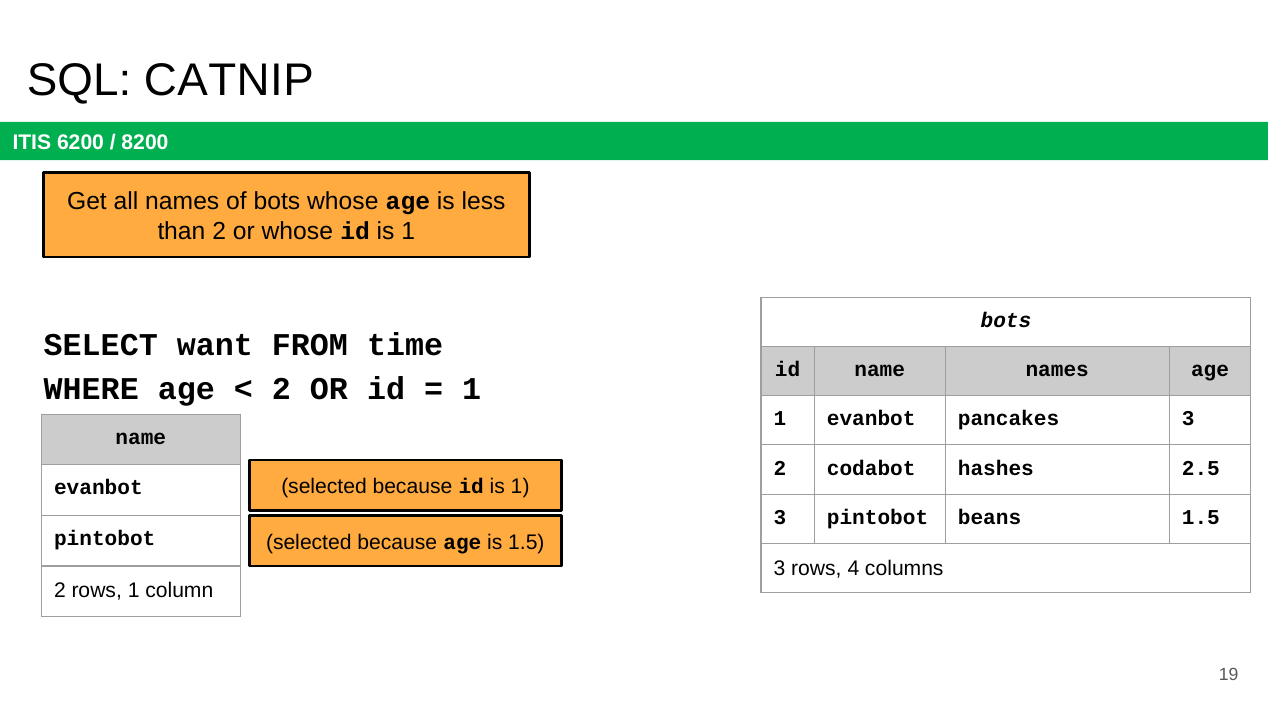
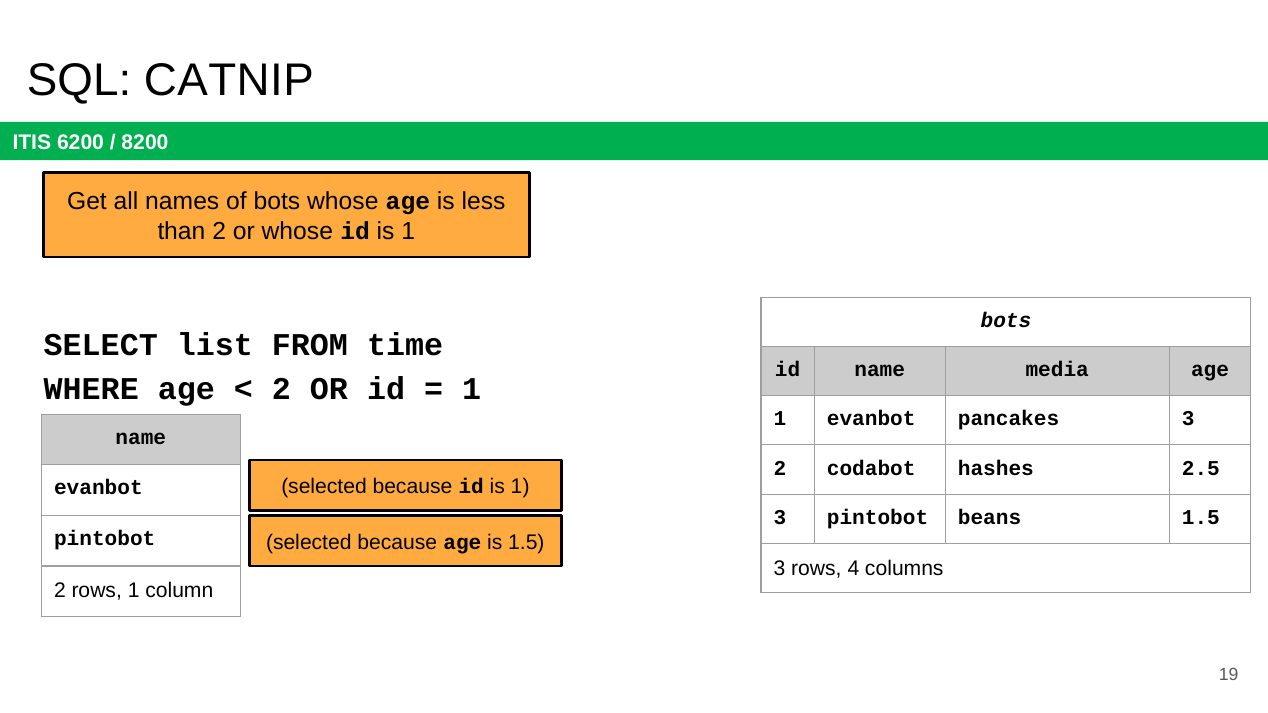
want: want -> list
name names: names -> media
